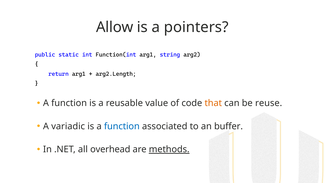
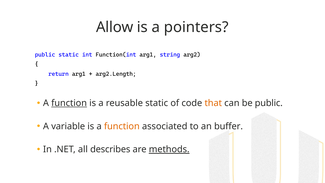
function at (69, 103) underline: none -> present
reusable value: value -> static
be reuse: reuse -> public
variadic: variadic -> variable
function at (122, 126) colour: blue -> orange
overhead: overhead -> describes
